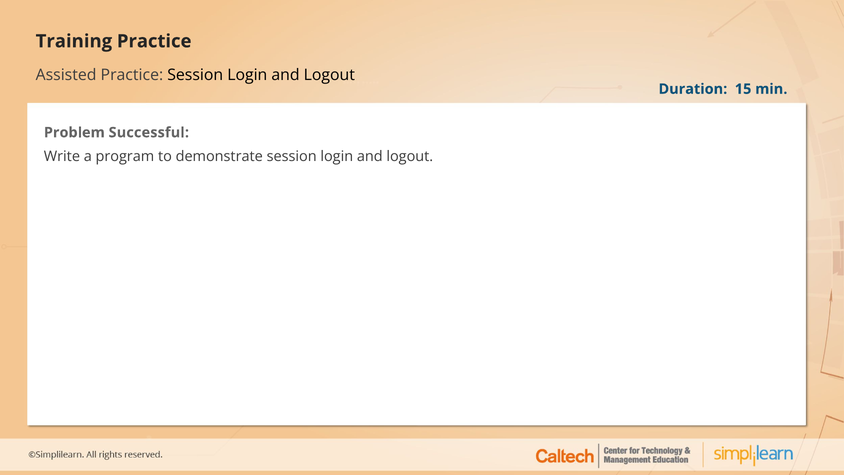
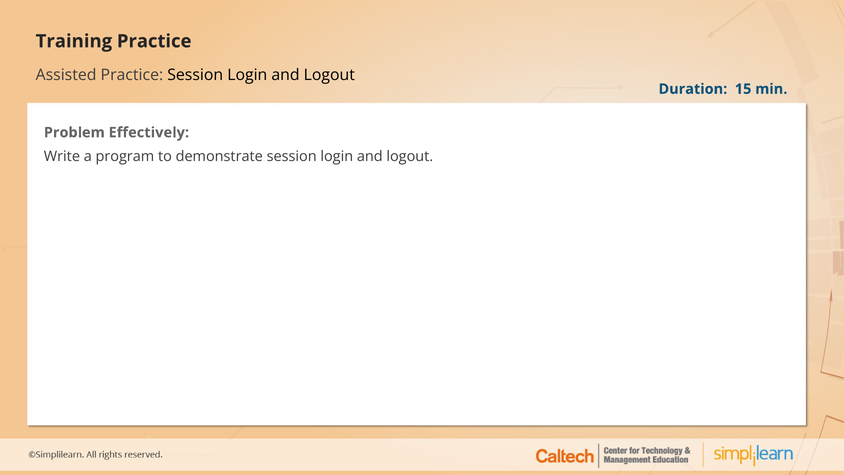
Successful: Successful -> Effectively
